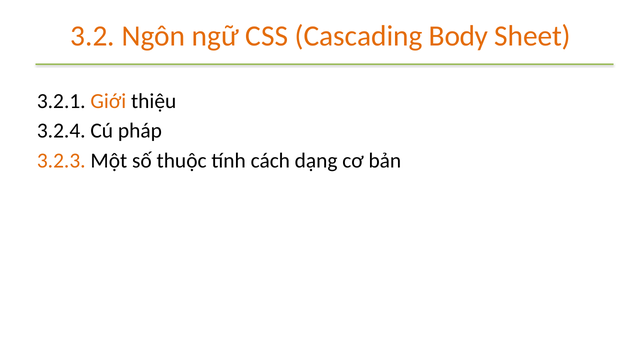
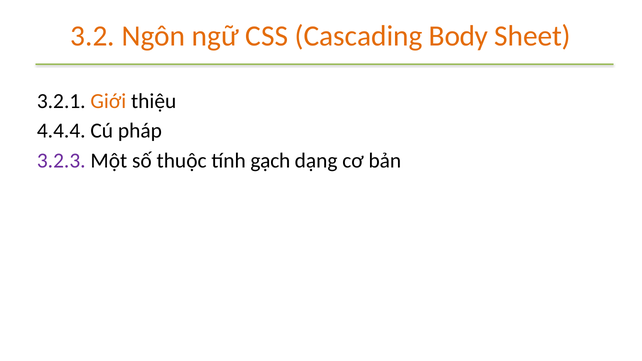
3.2.4: 3.2.4 -> 4.4.4
3.2.3 colour: orange -> purple
cách: cách -> gạch
